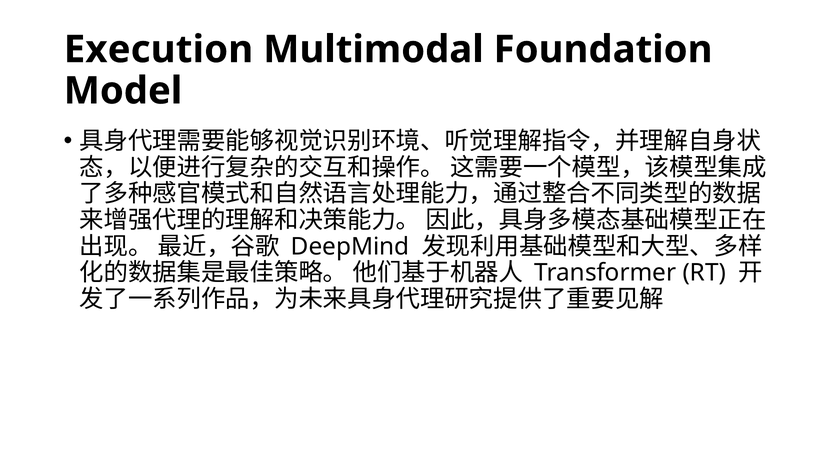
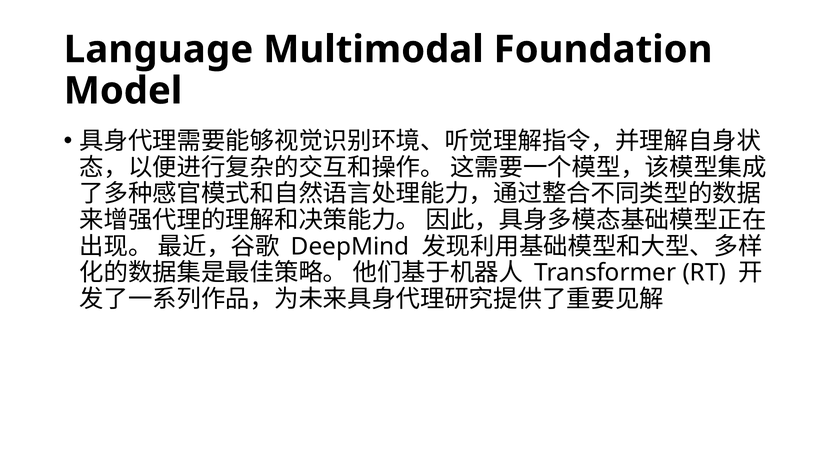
Execution: Execution -> Language
